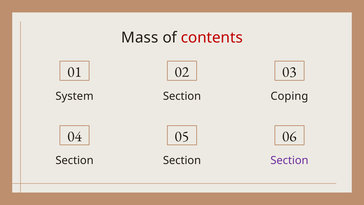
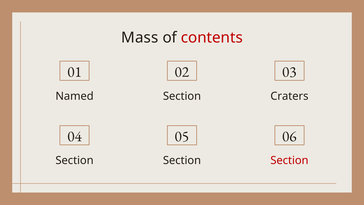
System: System -> Named
Coping: Coping -> Craters
Section at (289, 160) colour: purple -> red
